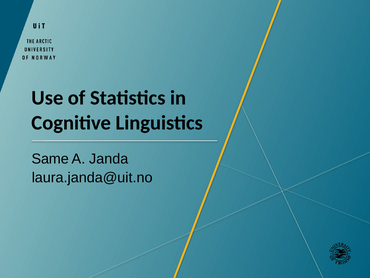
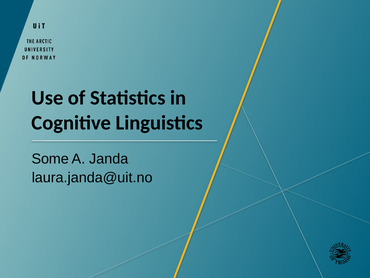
Same: Same -> Some
